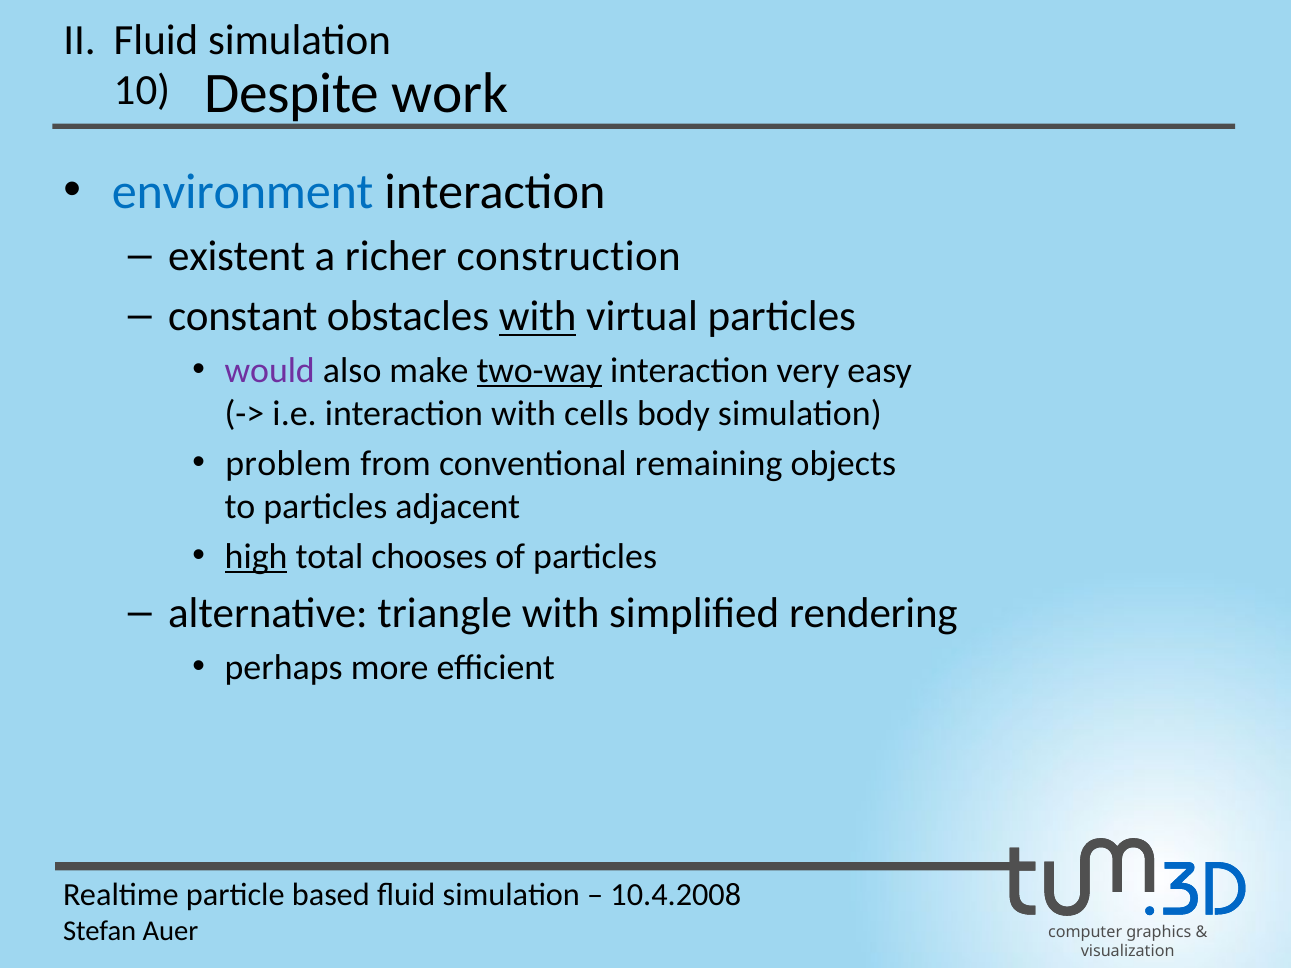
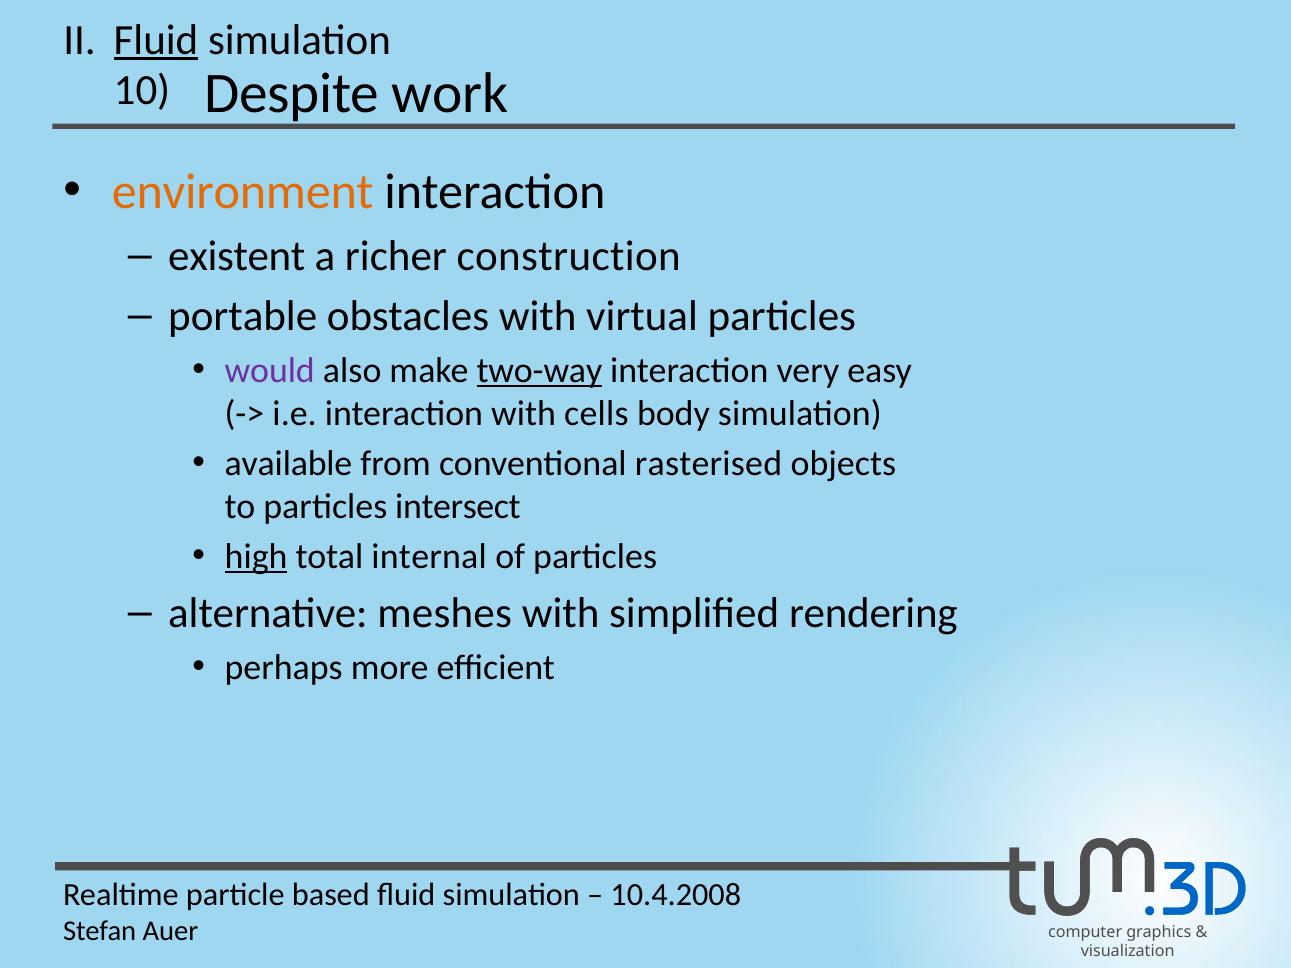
Fluid at (156, 40) underline: none -> present
environment colour: blue -> orange
constant: constant -> portable
with at (538, 317) underline: present -> none
problem: problem -> available
remaining: remaining -> rasterised
adjacent: adjacent -> intersect
chooses: chooses -> internal
triangle: triangle -> meshes
